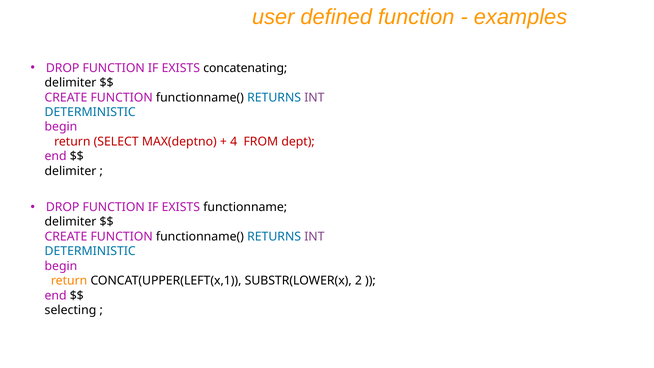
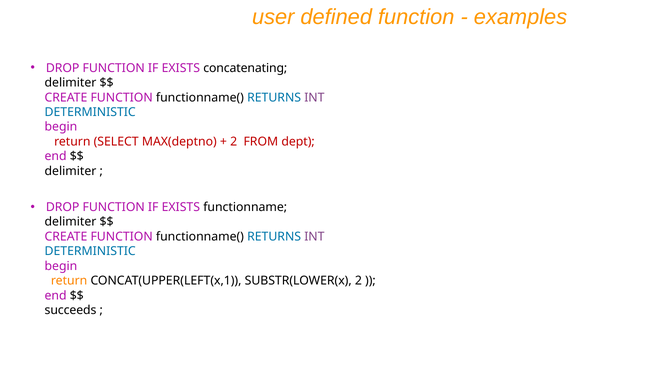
4 at (234, 142): 4 -> 2
selecting: selecting -> succeeds
